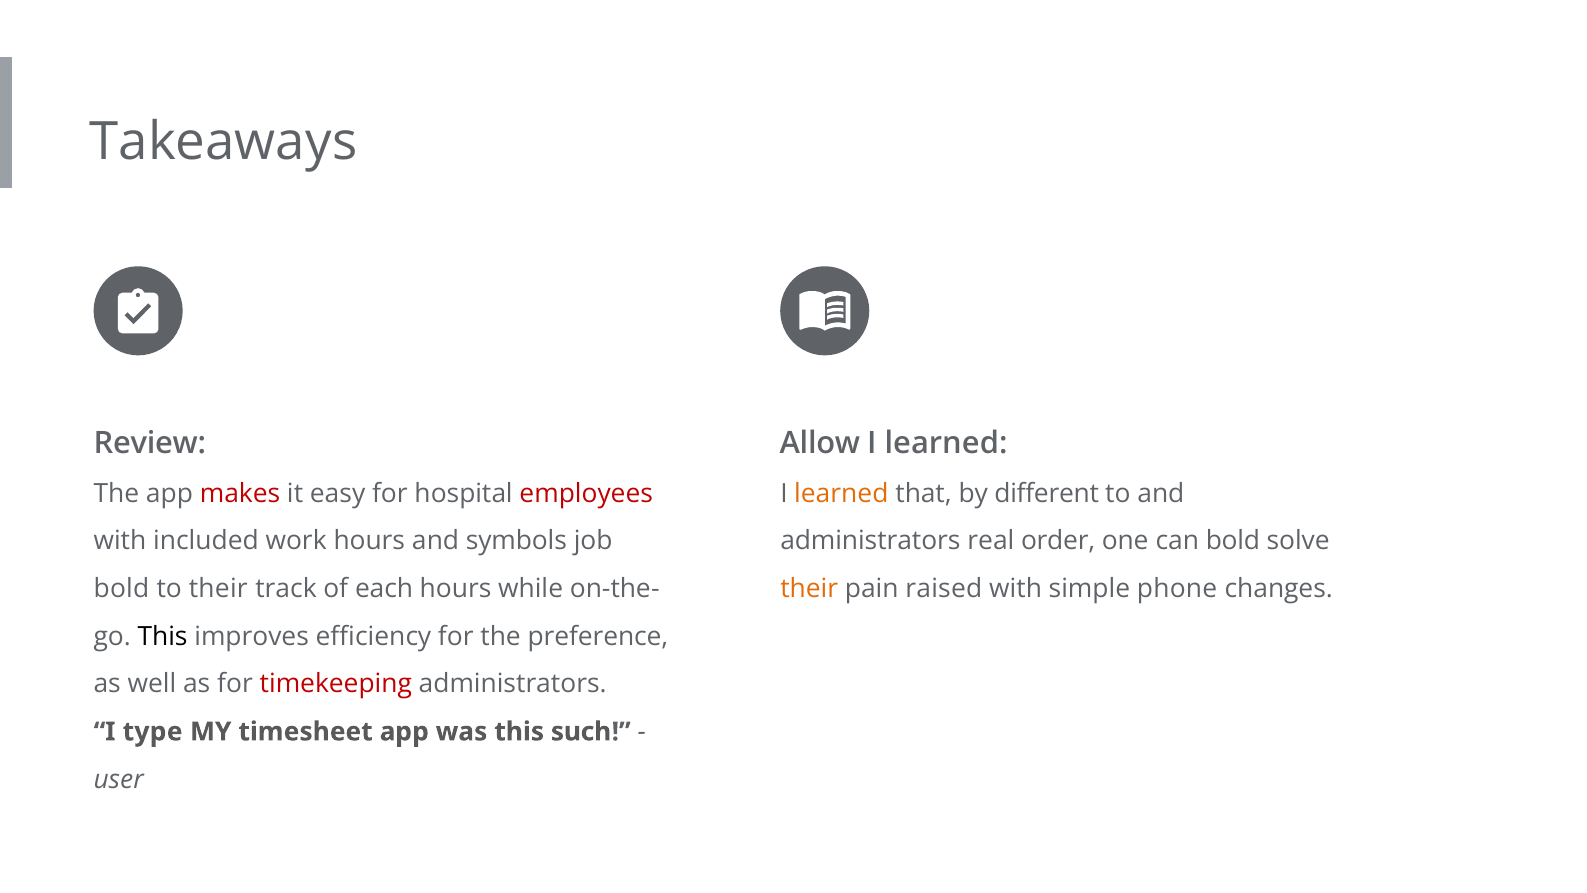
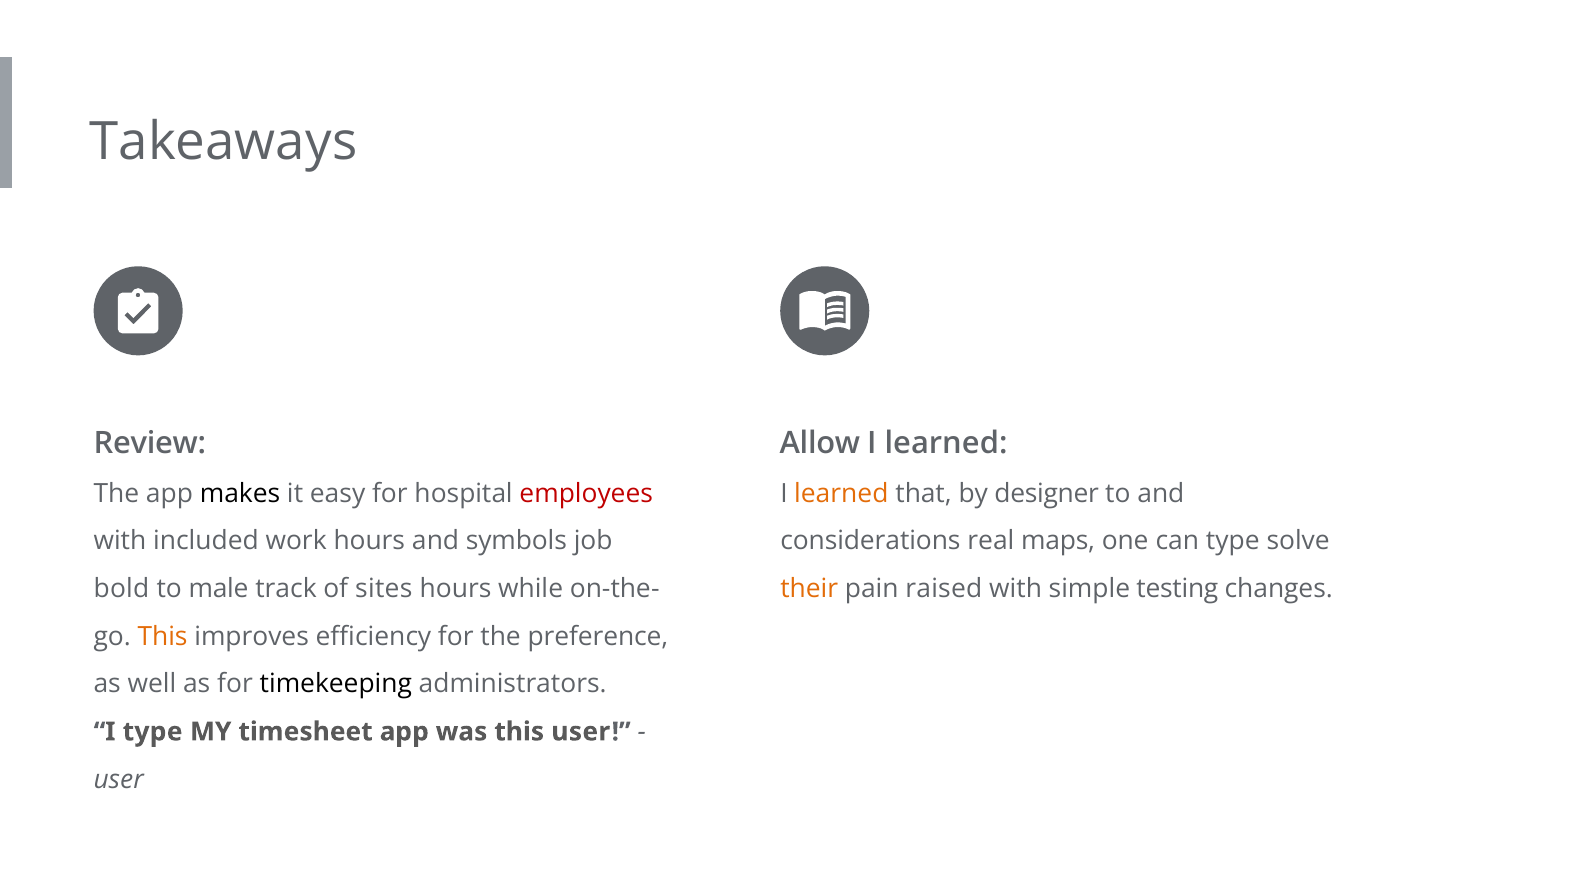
makes colour: red -> black
different: different -> designer
administrators at (870, 541): administrators -> considerations
order: order -> maps
can bold: bold -> type
to their: their -> male
each: each -> sites
phone: phone -> testing
This at (163, 636) colour: black -> orange
timekeeping colour: red -> black
this such: such -> user
